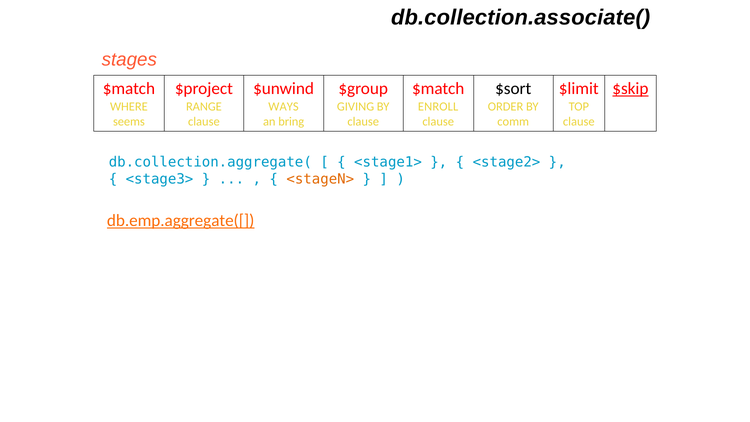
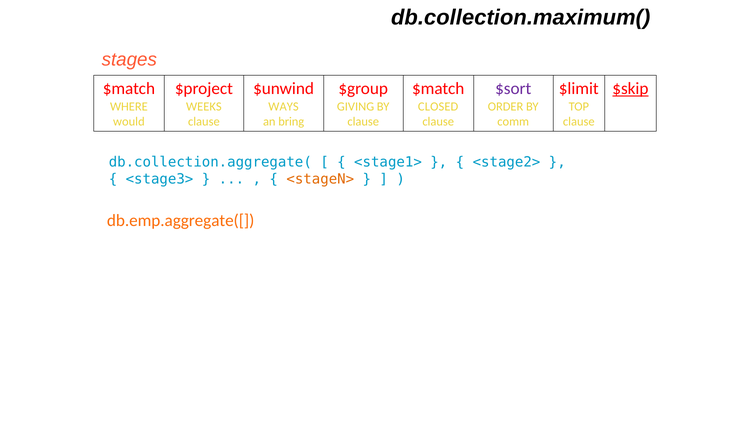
db.collection.associate(: db.collection.associate( -> db.collection.maximum(
$sort colour: black -> purple
RANGE: RANGE -> WEEKS
ENROLL: ENROLL -> CLOSED
seems: seems -> would
db.emp.aggregate([ underline: present -> none
